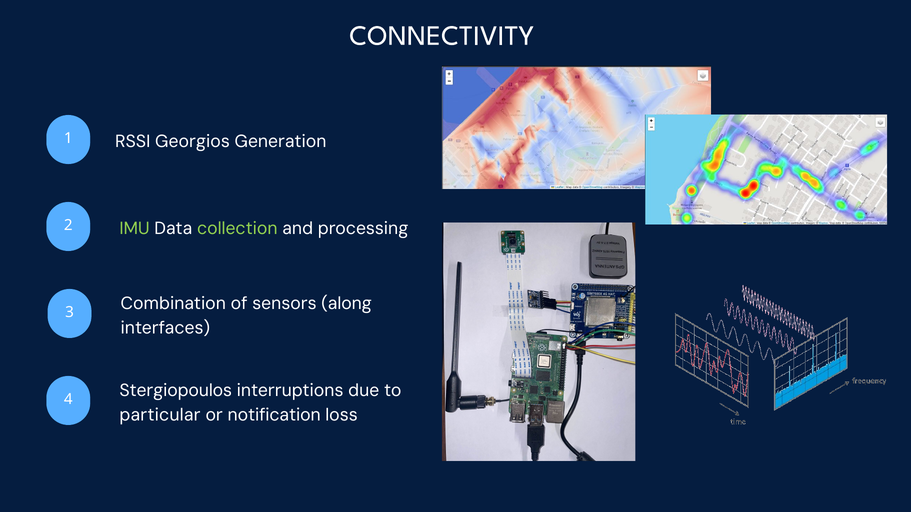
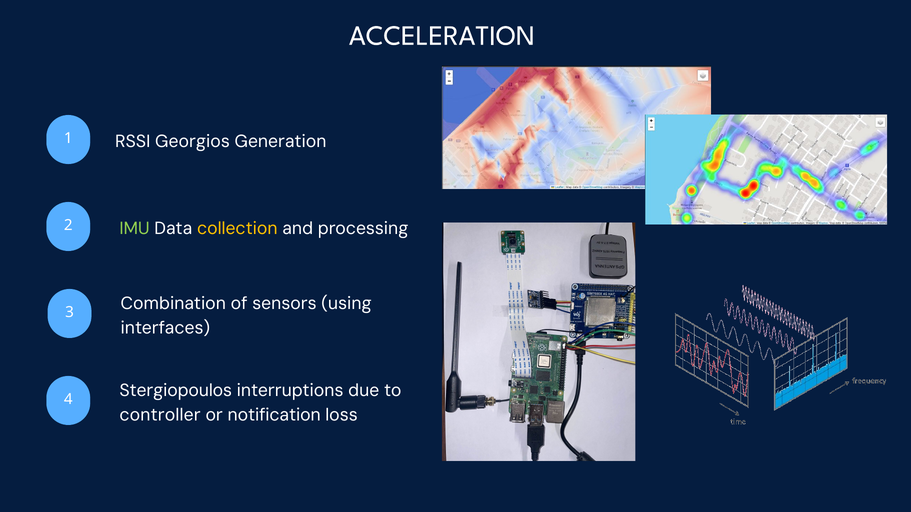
CONNECTIVITY: CONNECTIVITY -> ACCELERATION
collection colour: light green -> yellow
along: along -> using
particular: particular -> controller
